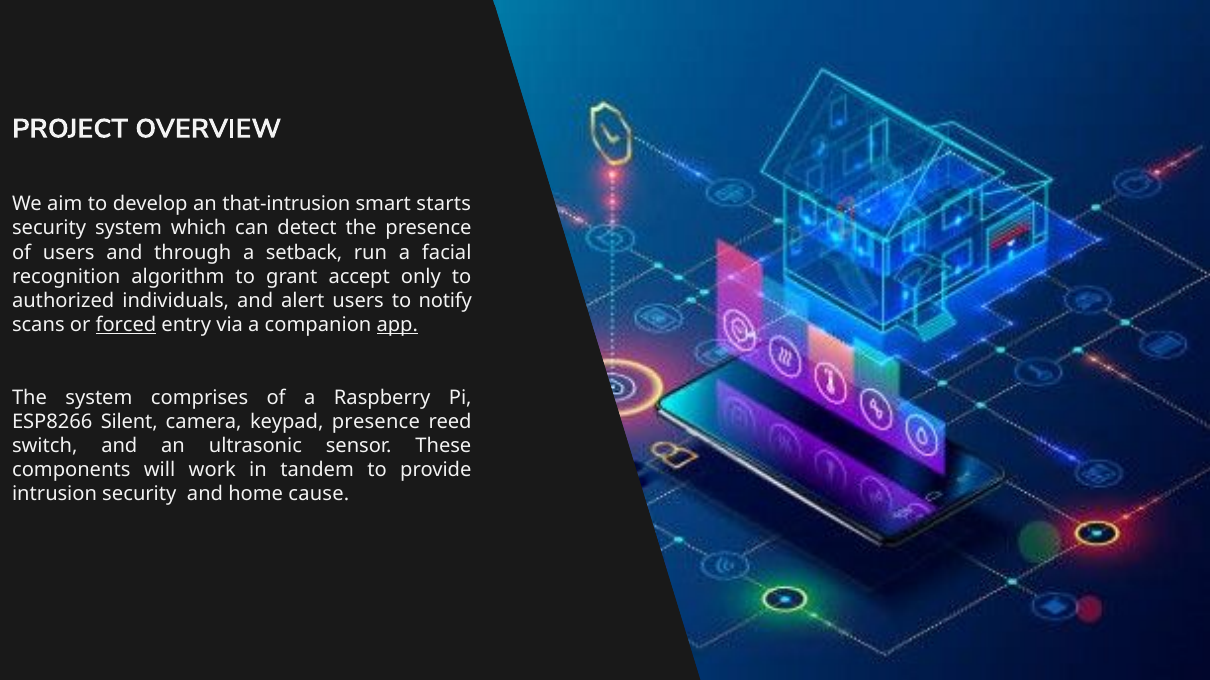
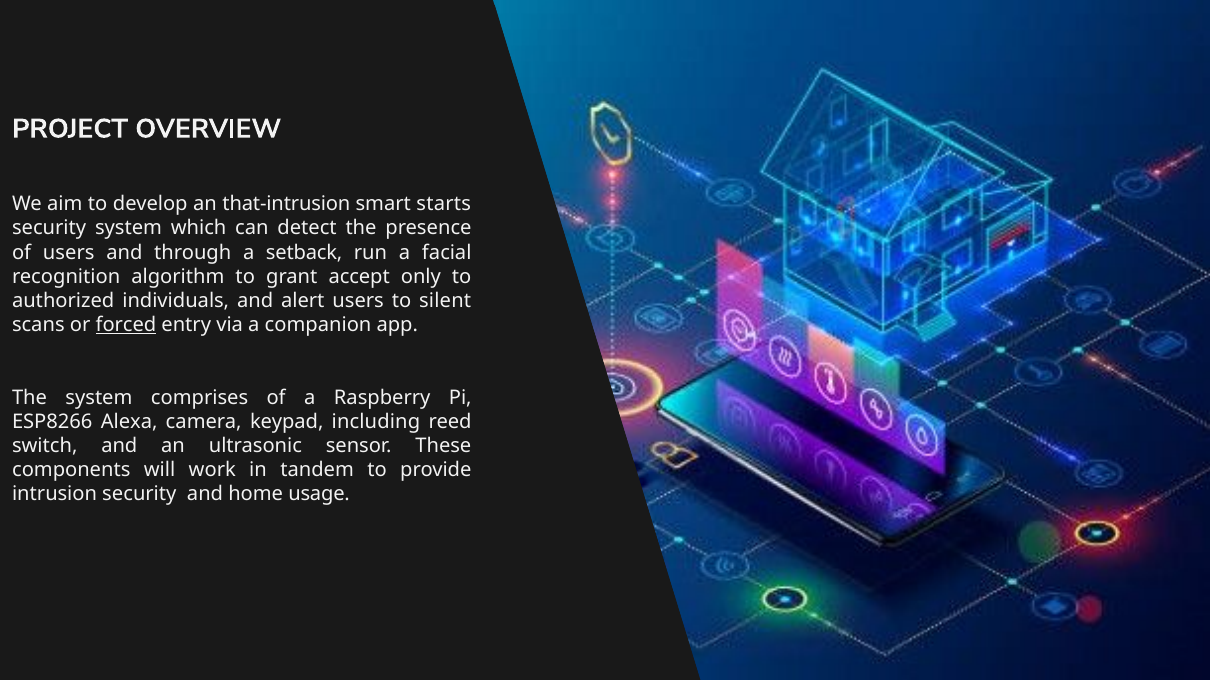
notify: notify -> silent
app underline: present -> none
Silent: Silent -> Alexa
keypad presence: presence -> including
cause: cause -> usage
